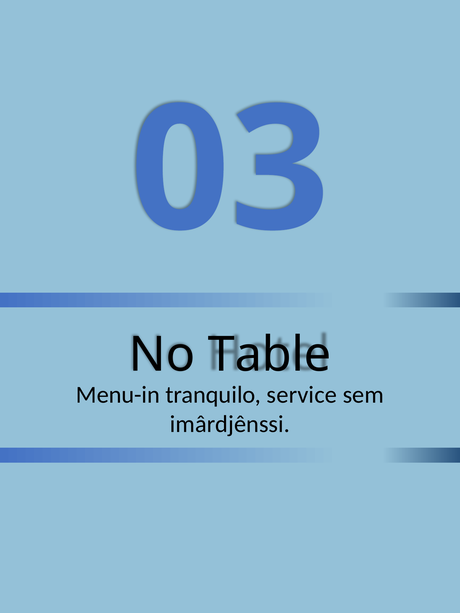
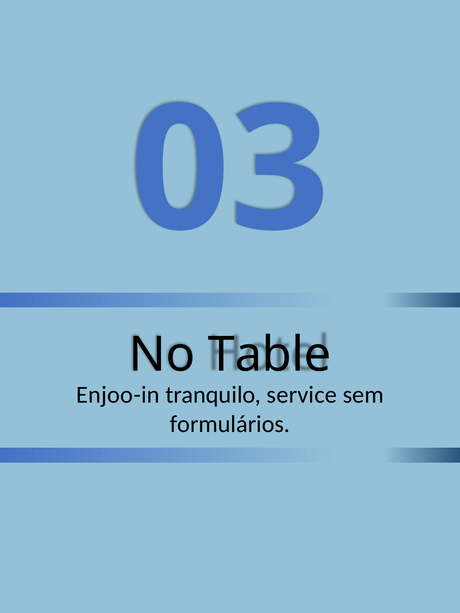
Menu-in: Menu-in -> Enjoo-in
imârdjênssi: imârdjênssi -> formulários
